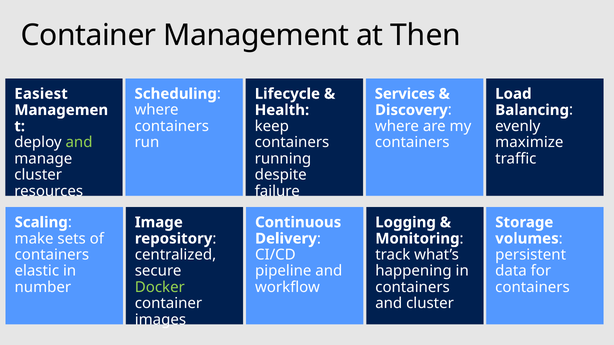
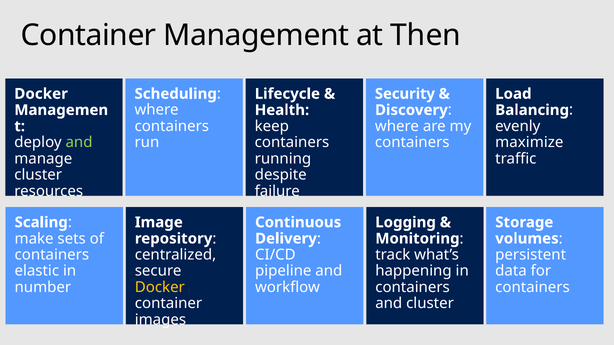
Easiest at (41, 94): Easiest -> Docker
Services: Services -> Security
Docker at (160, 287) colour: light green -> yellow
